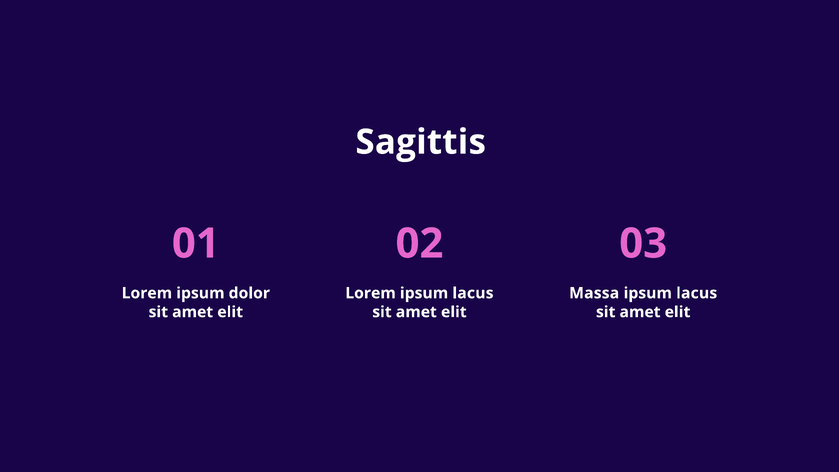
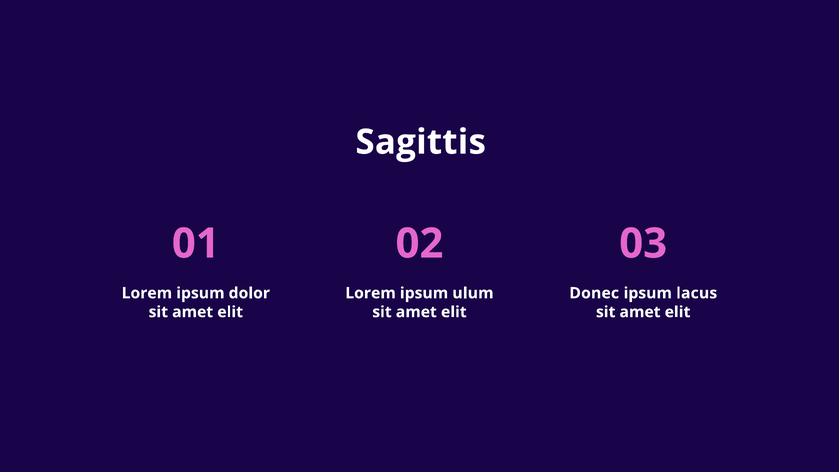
Lorem ipsum lacus: lacus -> ulum
Massa: Massa -> Donec
